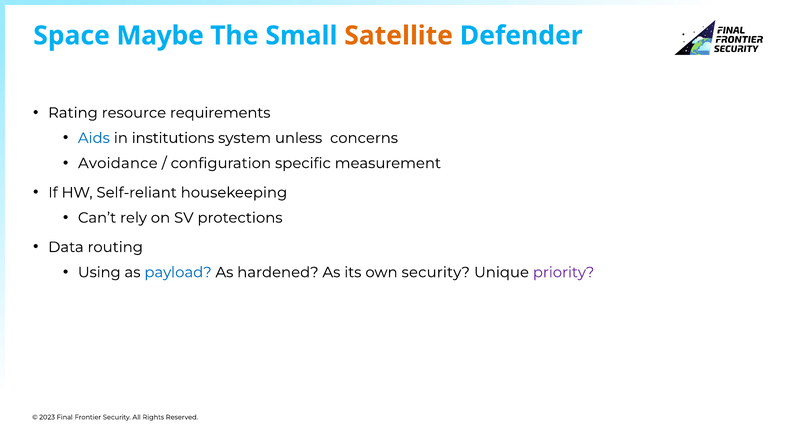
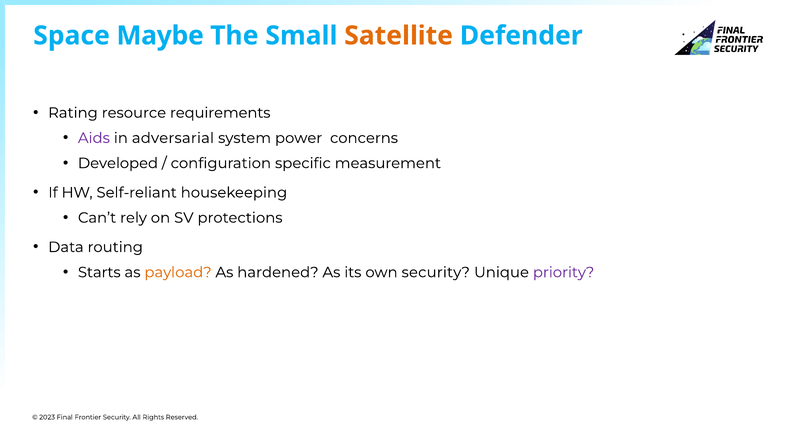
Aids colour: blue -> purple
institutions: institutions -> adversarial
unless: unless -> power
Avoidance: Avoidance -> Developed
Using: Using -> Starts
payload colour: blue -> orange
